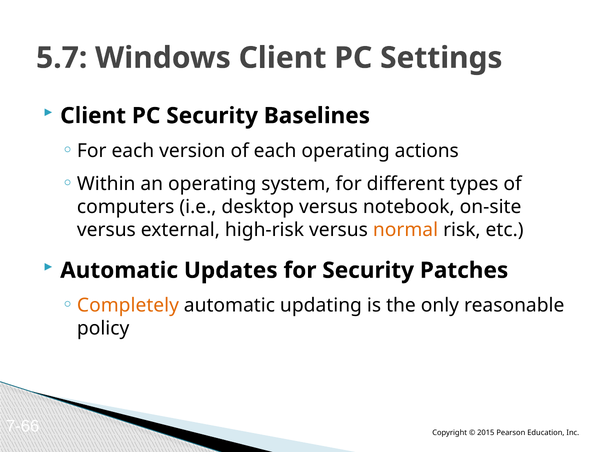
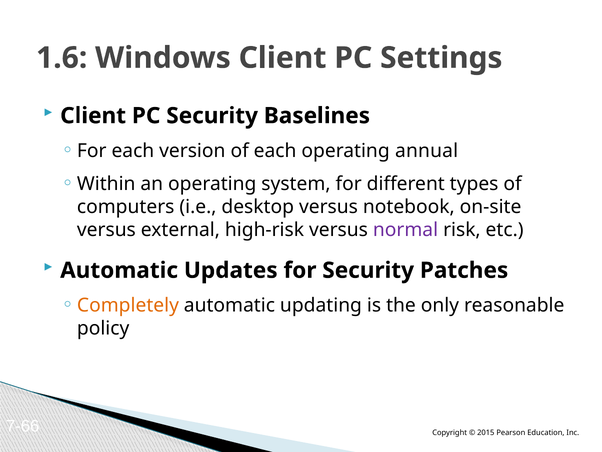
5.7: 5.7 -> 1.6
actions: actions -> annual
normal colour: orange -> purple
